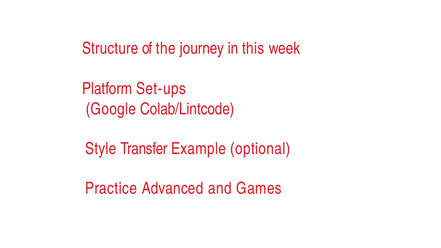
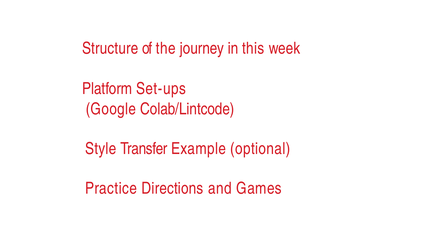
Advanced: Advanced -> Directions
